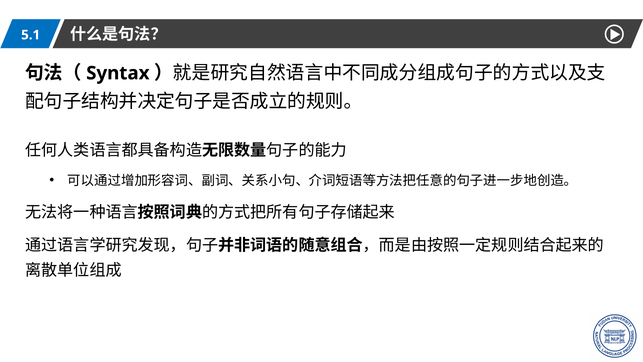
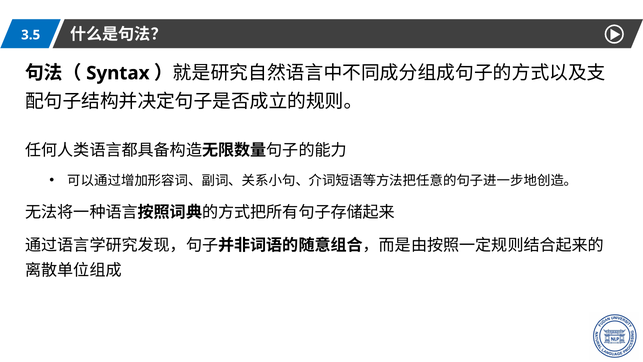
5.1: 5.1 -> 3.5
